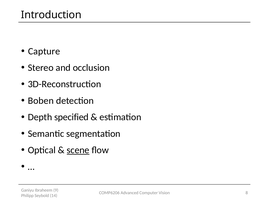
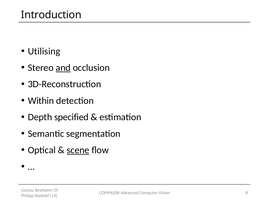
Capture: Capture -> Utilising
and underline: none -> present
Boben: Boben -> Within
